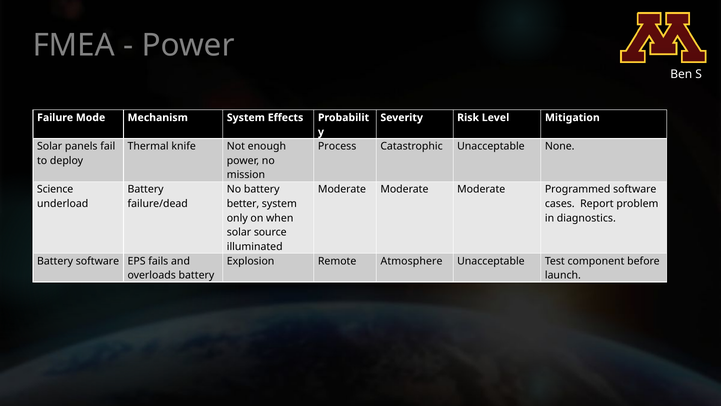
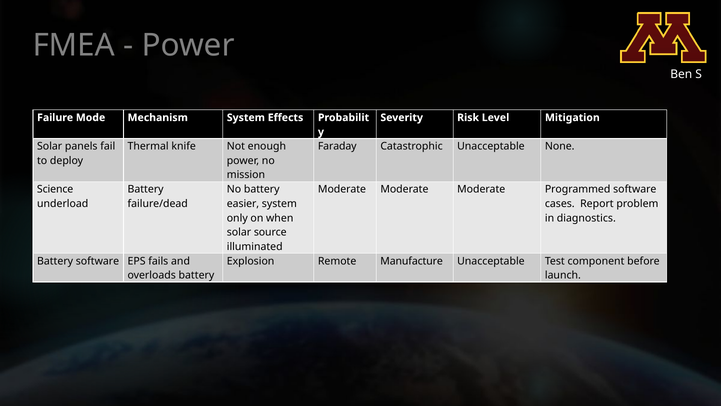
Process: Process -> Faraday
better: better -> easier
Atmosphere: Atmosphere -> Manufacture
